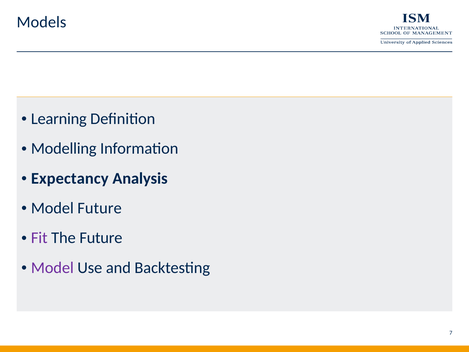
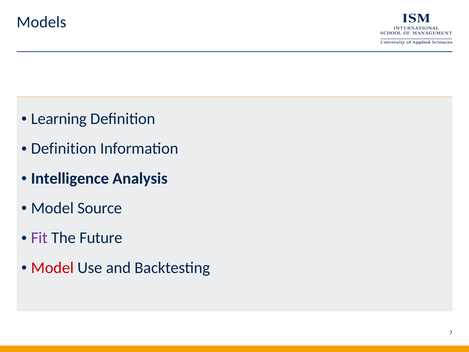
Modelling at (64, 148): Modelling -> Definition
Expectancy: Expectancy -> Intelligence
Model Future: Future -> Source
Model at (52, 268) colour: purple -> red
